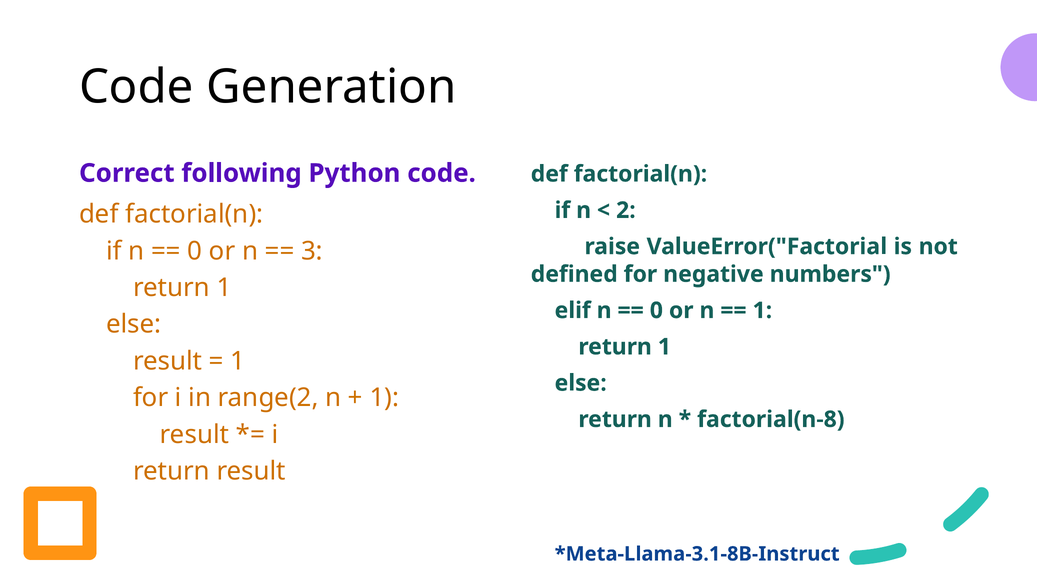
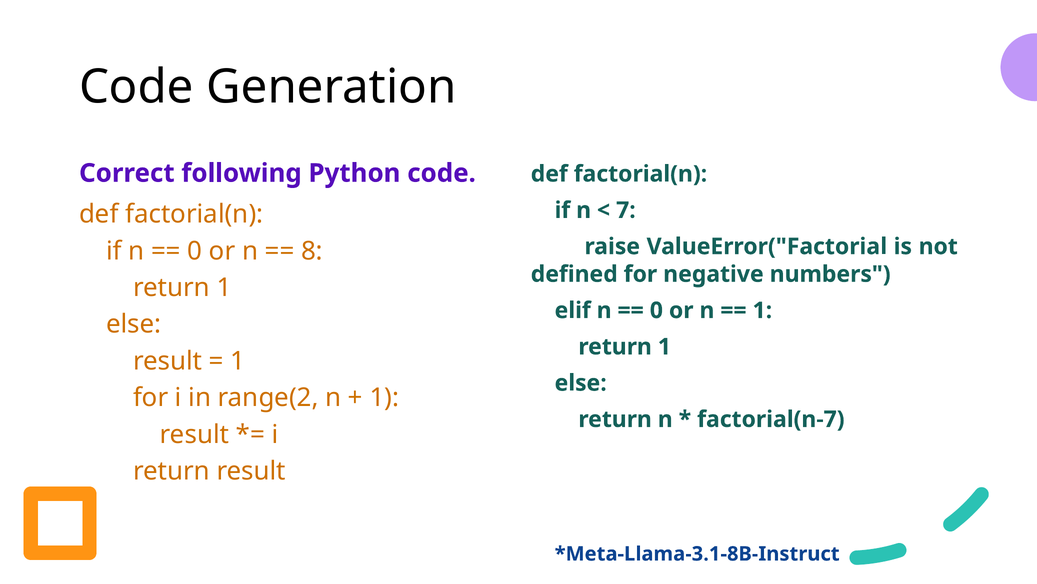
2: 2 -> 7
3: 3 -> 8
factorial(n-8: factorial(n-8 -> factorial(n-7
